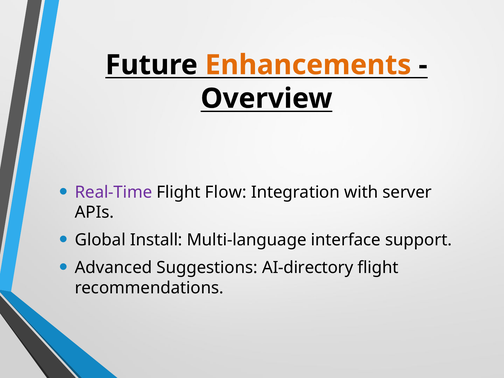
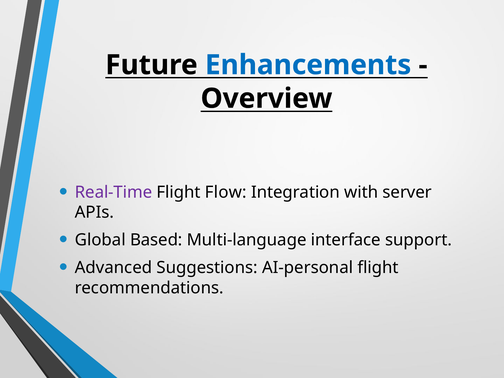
Enhancements colour: orange -> blue
Install: Install -> Based
AI-directory: AI-directory -> AI-personal
